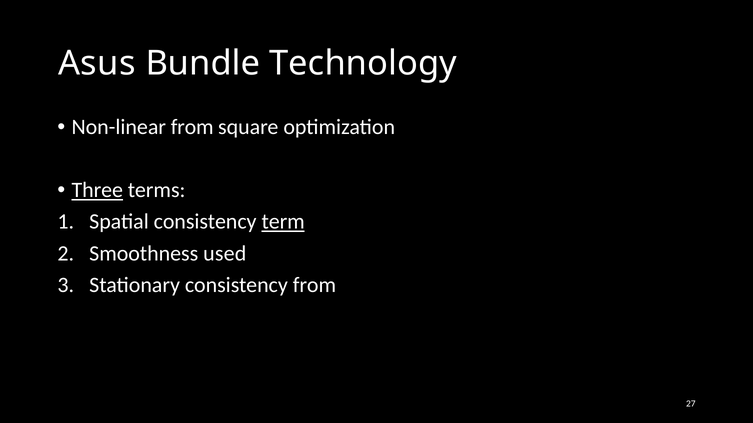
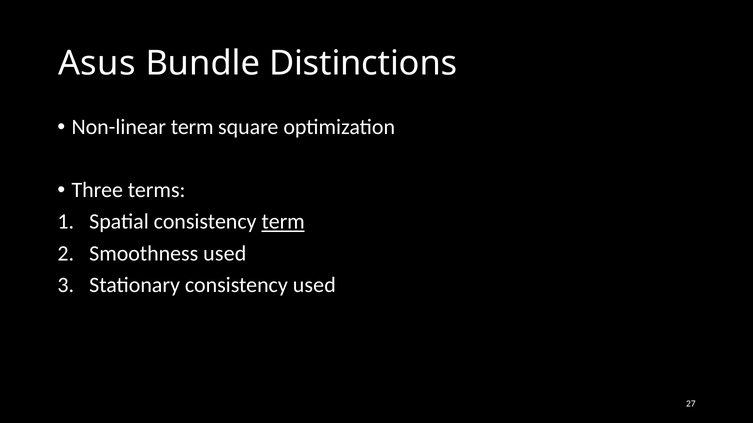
Technology: Technology -> Distinctions
Non-linear from: from -> term
Three underline: present -> none
consistency from: from -> used
